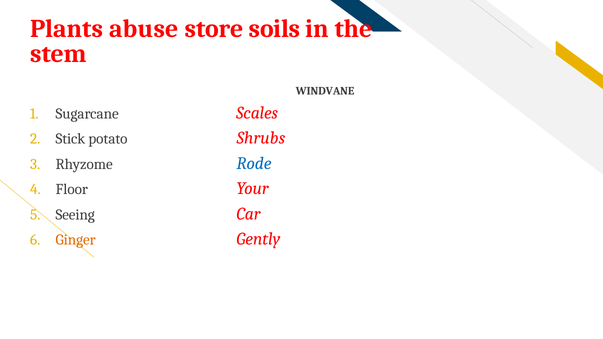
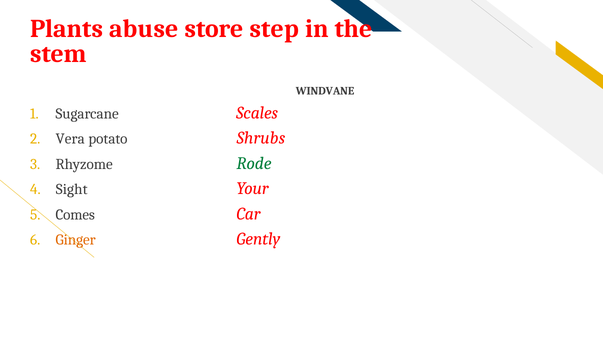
soils: soils -> step
Stick: Stick -> Vera
Rode colour: blue -> green
Floor: Floor -> Sight
Seeing: Seeing -> Comes
